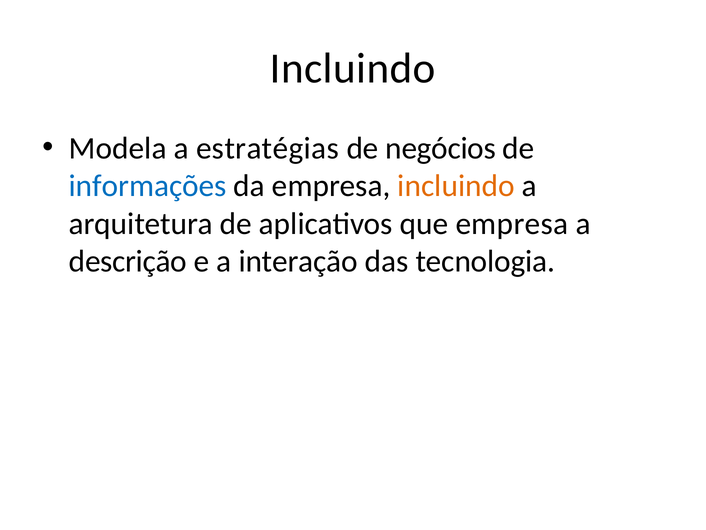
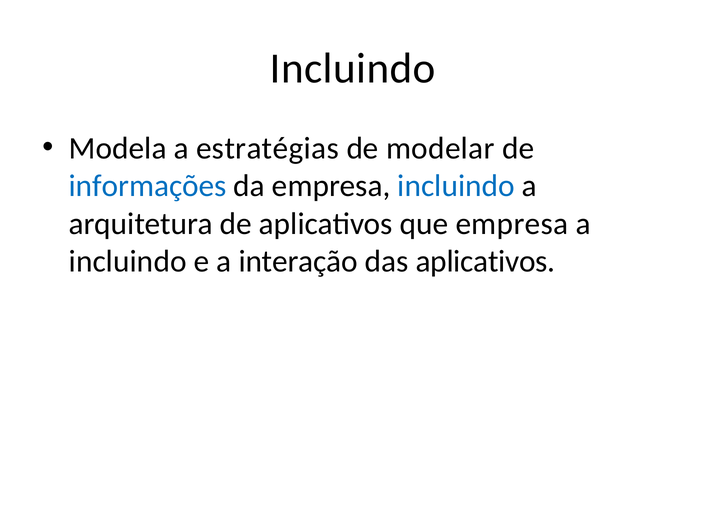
negócios: negócios -> modelar
incluindo at (456, 186) colour: orange -> blue
descrição at (128, 261): descrição -> incluindo
das tecnologia: tecnologia -> aplicativos
